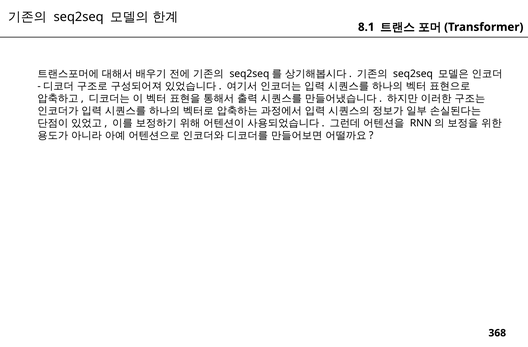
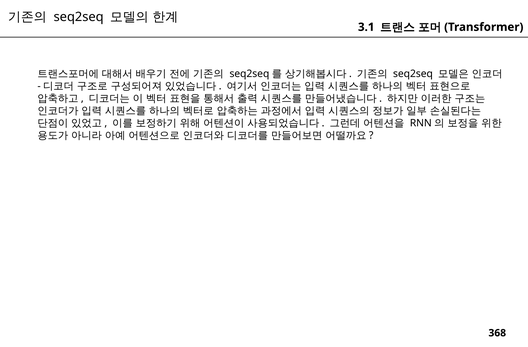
8.1: 8.1 -> 3.1
